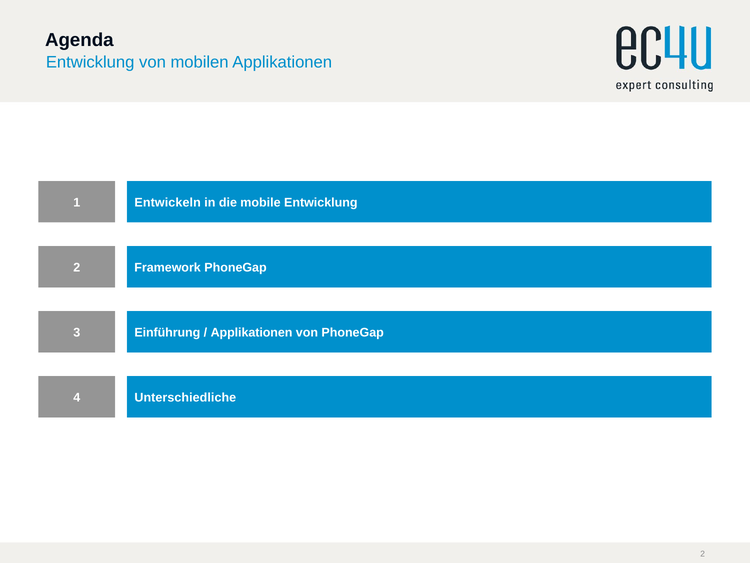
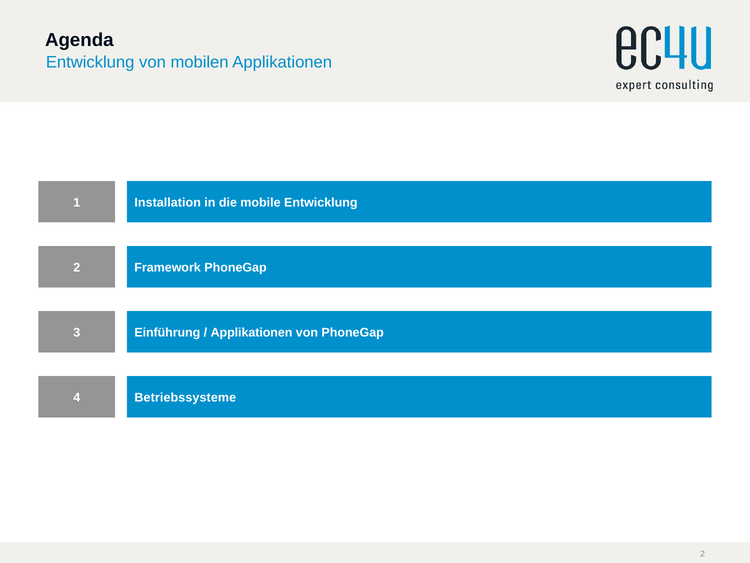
Entwickeln: Entwickeln -> Installation
Unterschiedliche: Unterschiedliche -> Betriebssysteme
